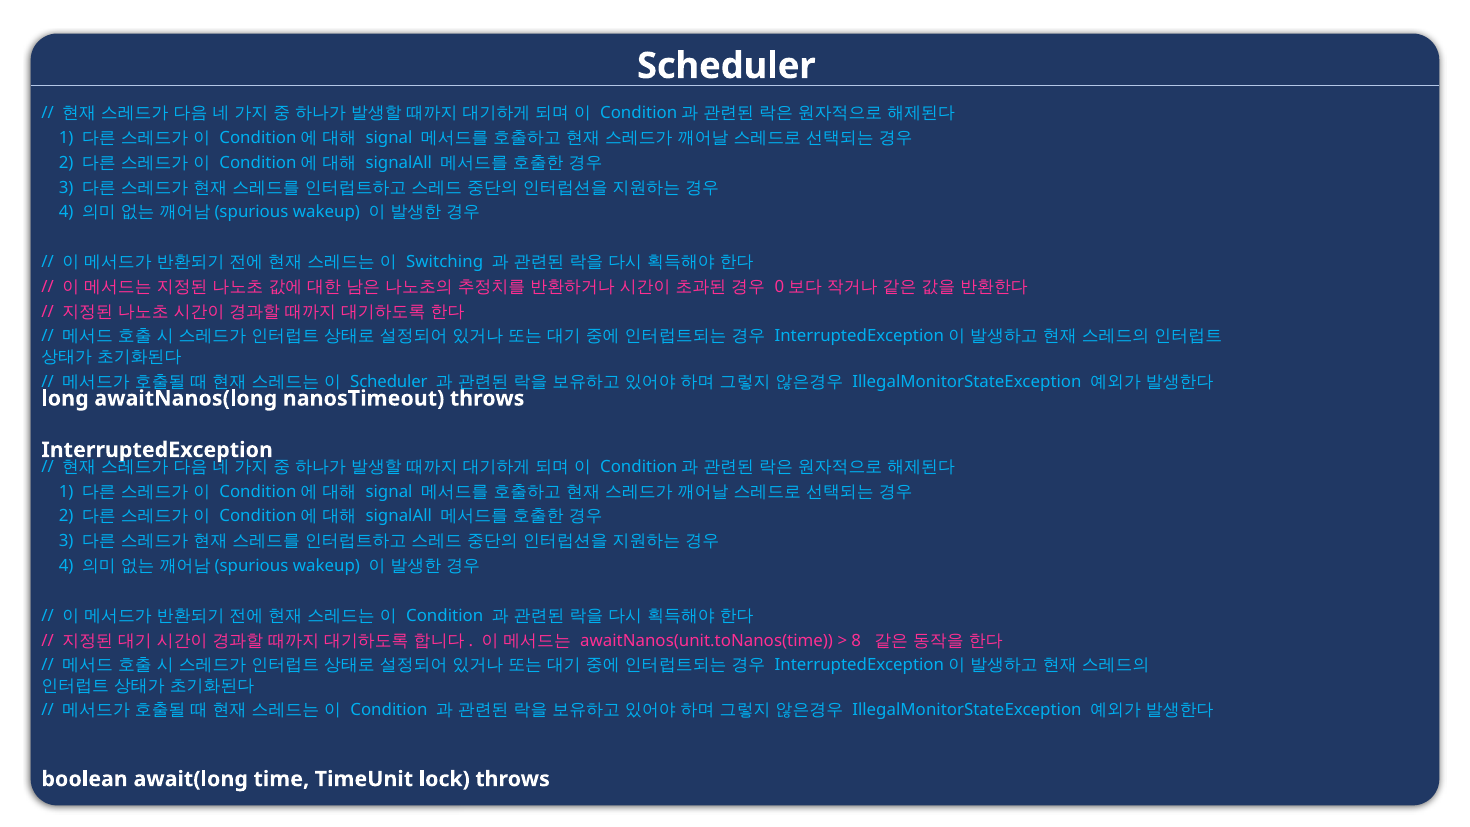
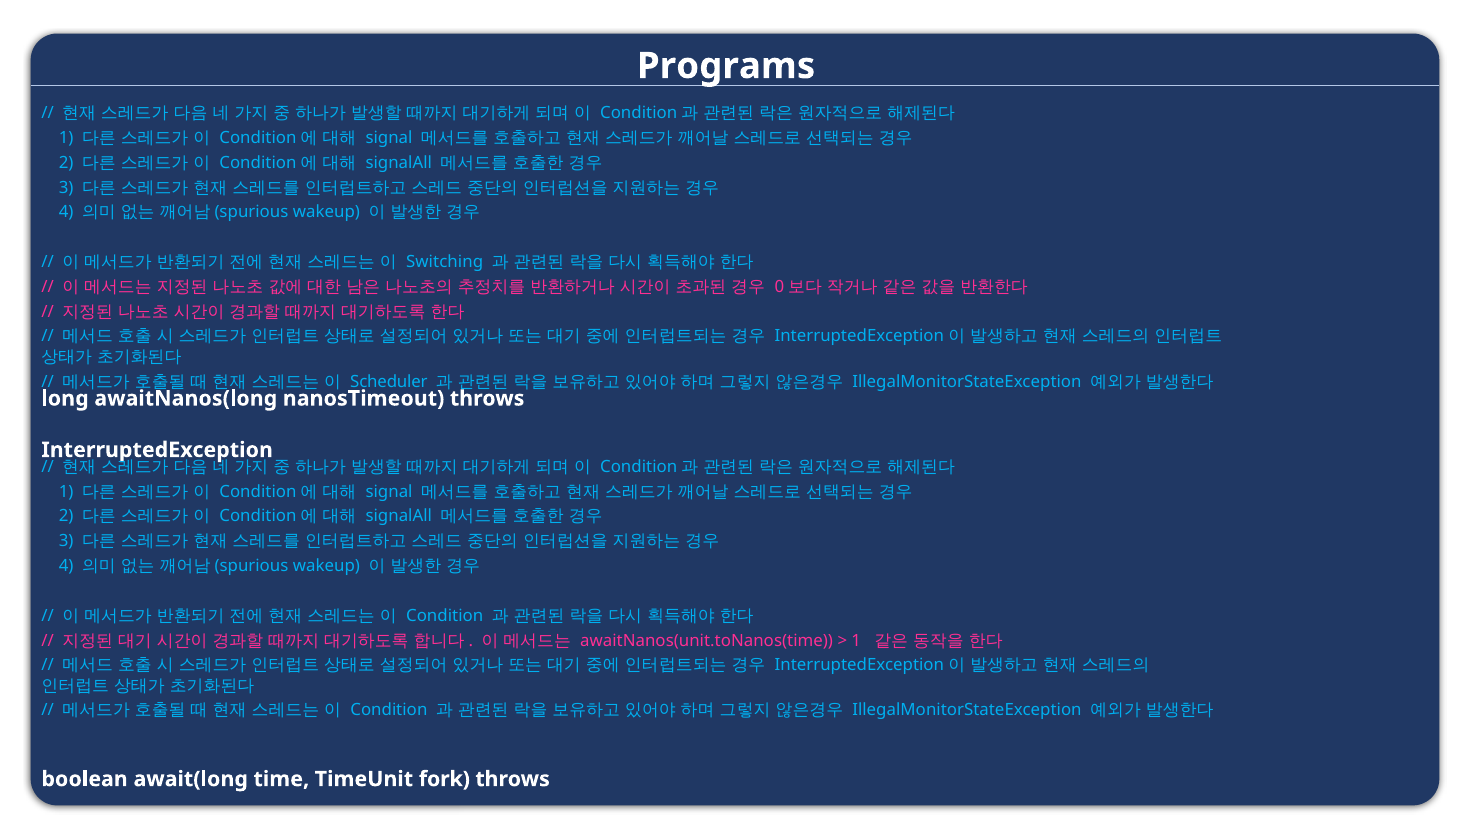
Scheduler at (726, 66): Scheduler -> Programs
8 at (856, 640): 8 -> 1
lock: lock -> fork
